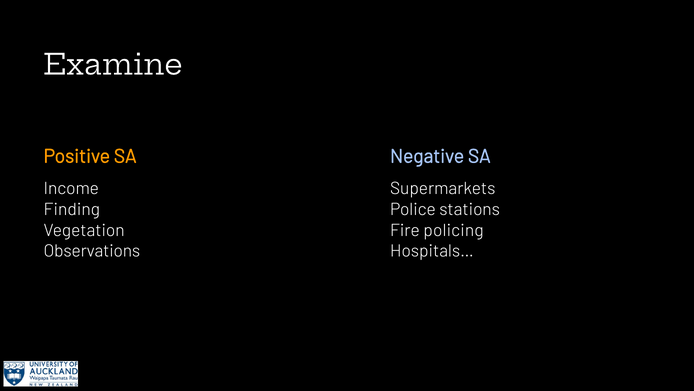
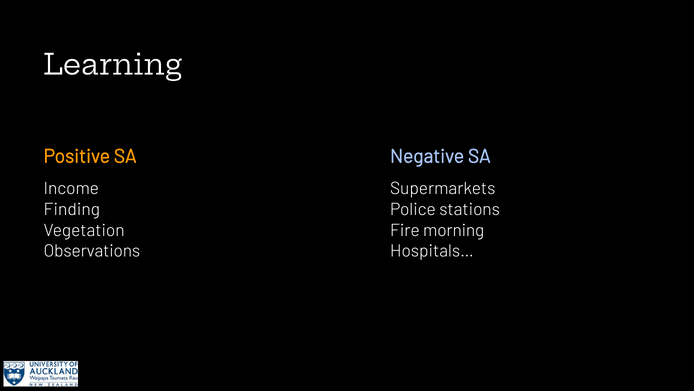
Examine: Examine -> Learning
policing: policing -> morning
